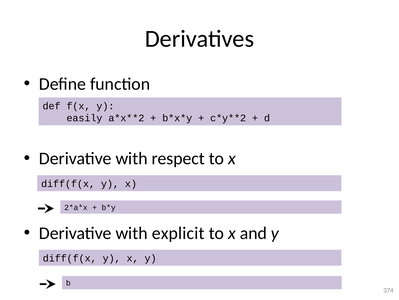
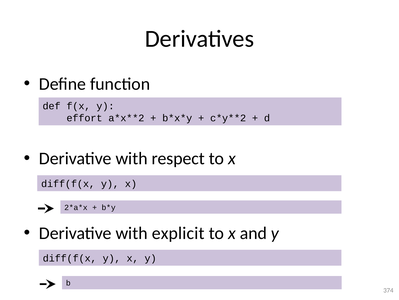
easily: easily -> effort
